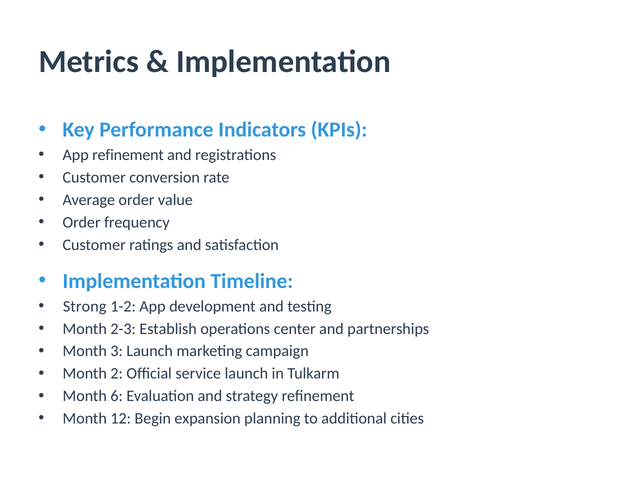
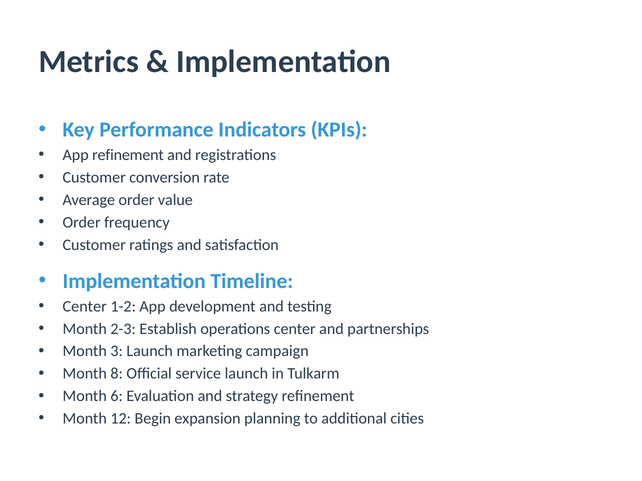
Strong at (85, 307): Strong -> Center
2: 2 -> 8
